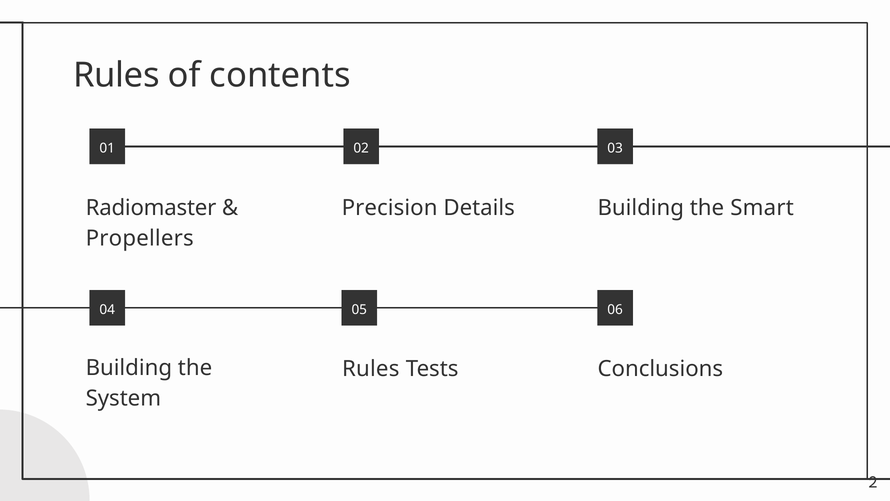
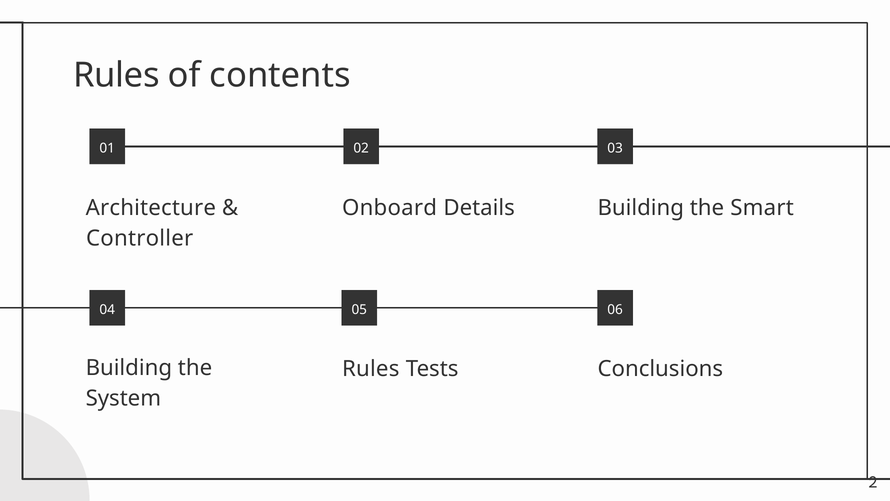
Radiomaster: Radiomaster -> Architecture
Precision: Precision -> Onboard
Propellers: Propellers -> Controller
